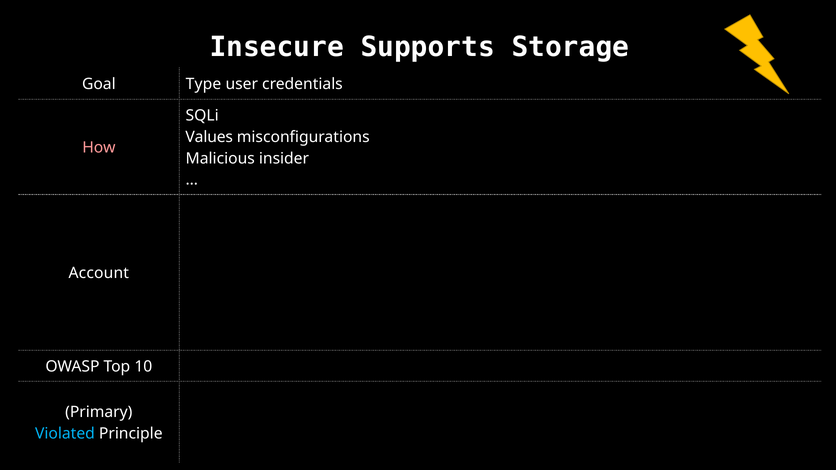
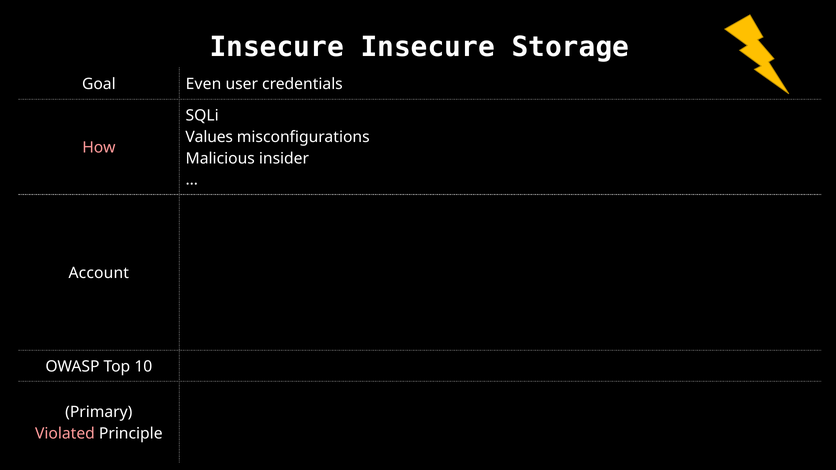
Insecure Supports: Supports -> Insecure
Type: Type -> Even
Violated colour: light blue -> pink
